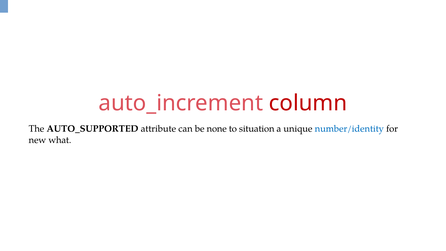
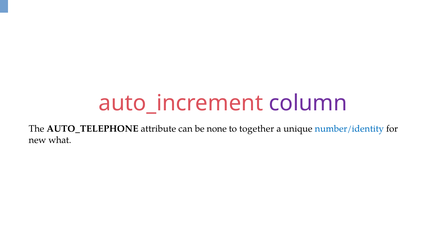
column colour: red -> purple
AUTO_SUPPORTED: AUTO_SUPPORTED -> AUTO_TELEPHONE
situation: situation -> together
